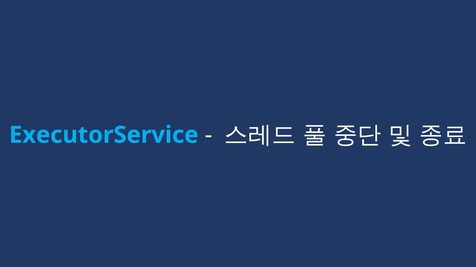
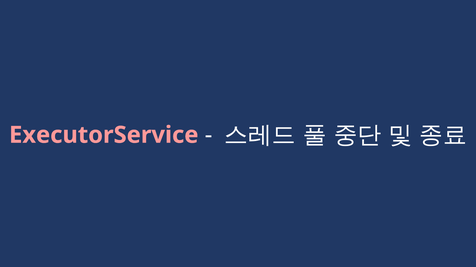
ExecutorService colour: light blue -> pink
